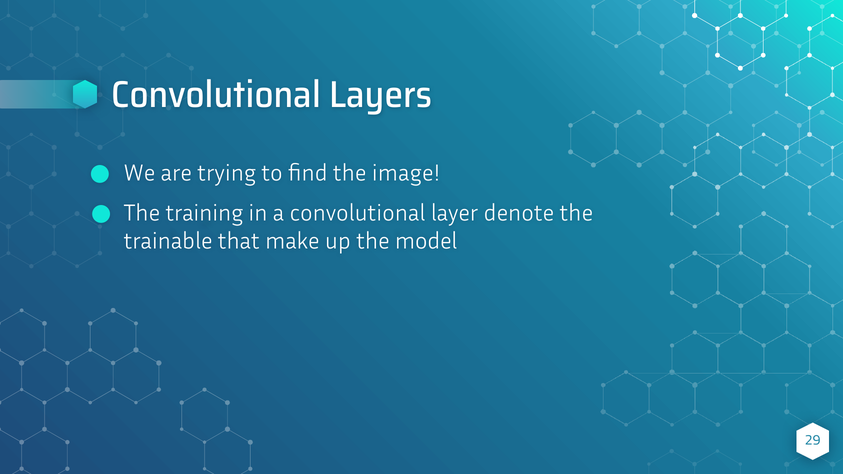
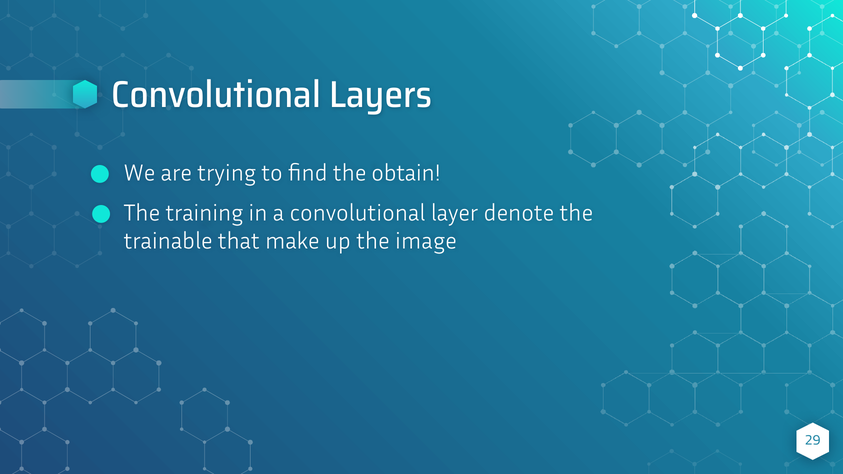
image: image -> obtain
model: model -> image
